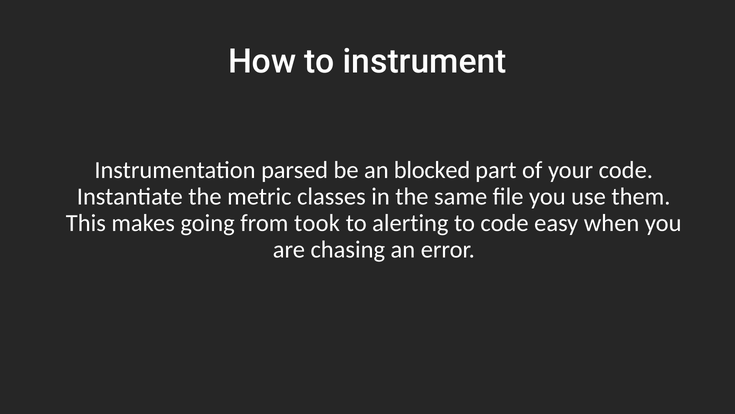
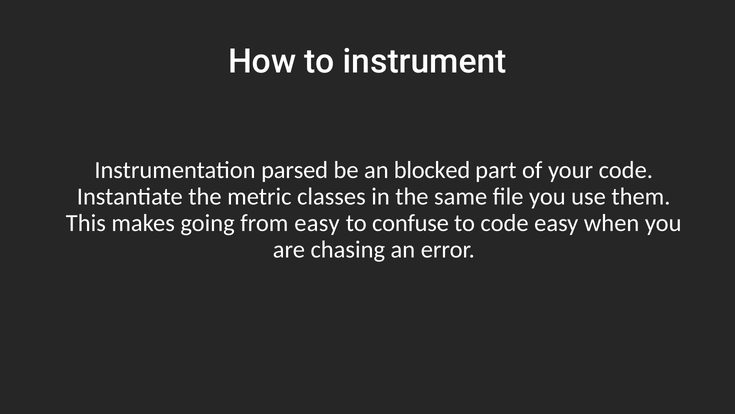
from took: took -> easy
alerting: alerting -> confuse
